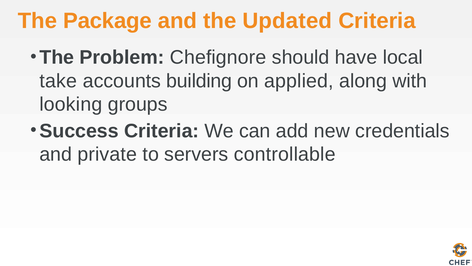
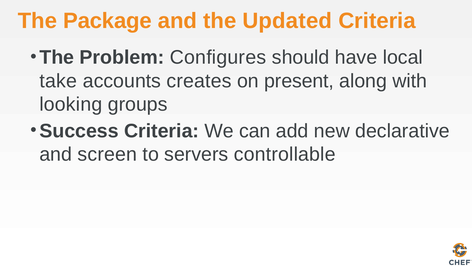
Chefignore: Chefignore -> Configures
building: building -> creates
applied: applied -> present
credentials: credentials -> declarative
private: private -> screen
